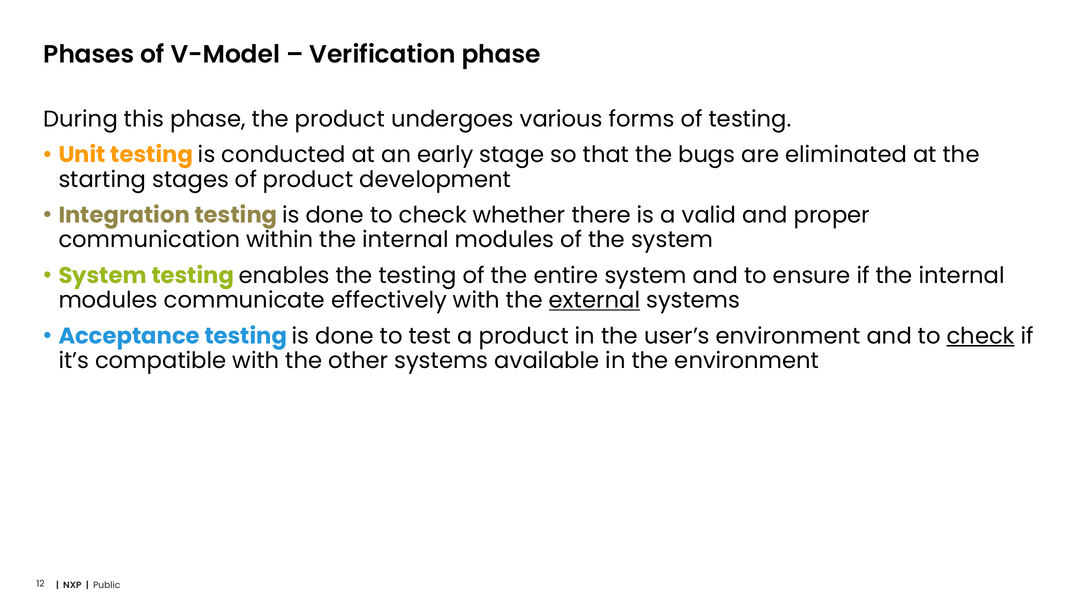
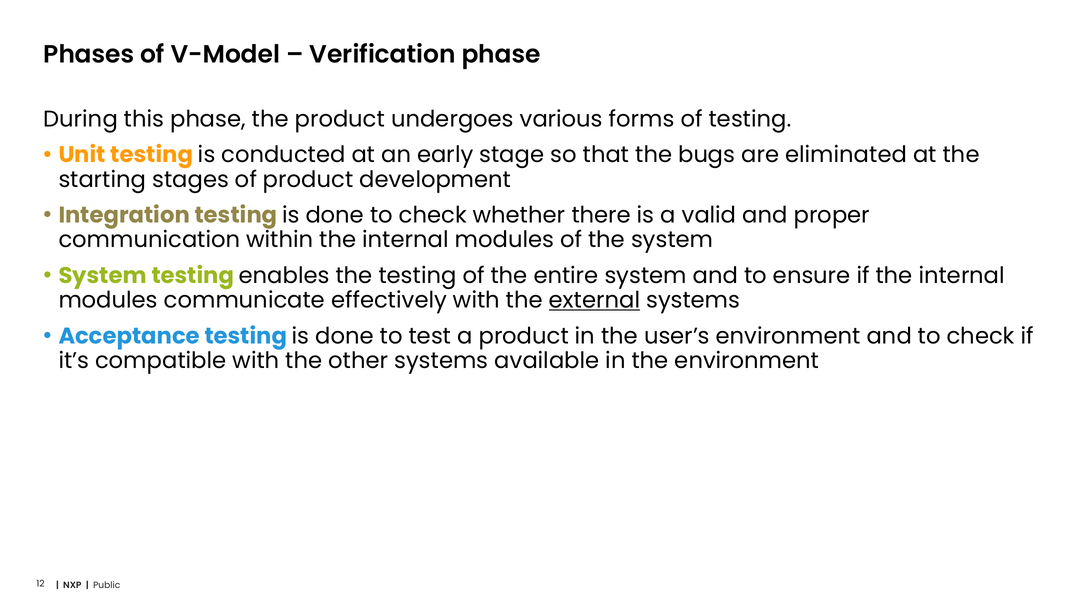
check at (981, 336) underline: present -> none
